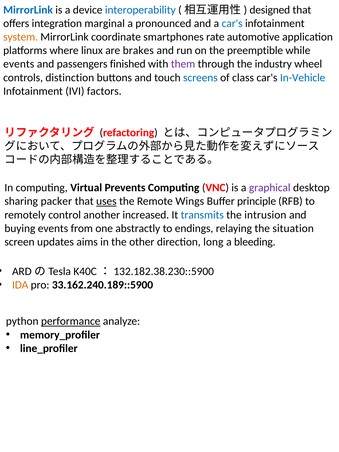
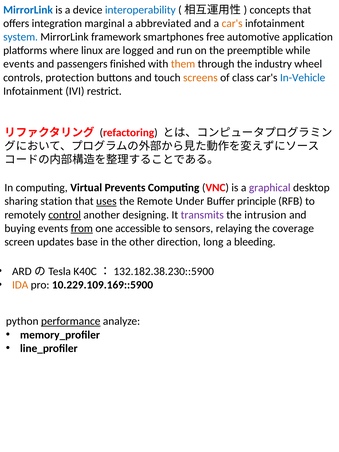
designed: designed -> concepts
pronounced: pronounced -> abbreviated
car's at (232, 23) colour: blue -> orange
system colour: orange -> blue
coordinate: coordinate -> framework
rate: rate -> free
brakes: brakes -> logged
them colour: purple -> orange
distinction: distinction -> protection
screens colour: blue -> orange
factors: factors -> restrict
packer: packer -> station
Wings: Wings -> Under
control underline: none -> present
increased: increased -> designing
transmits colour: blue -> purple
from underline: none -> present
abstractly: abstractly -> accessible
endings: endings -> sensors
situation: situation -> coverage
aims: aims -> base
33.162.240.189::5900: 33.162.240.189::5900 -> 10.229.109.169::5900
